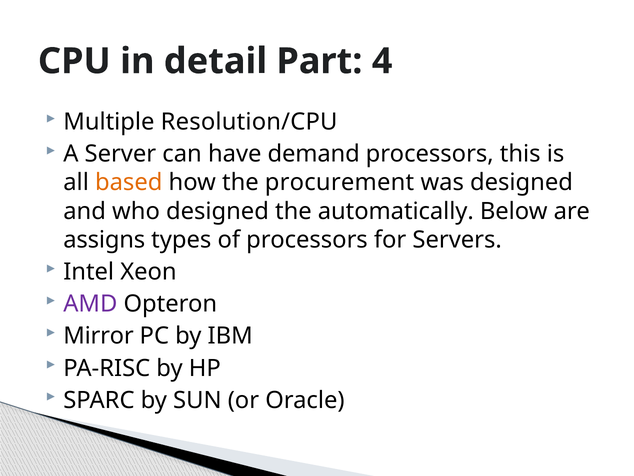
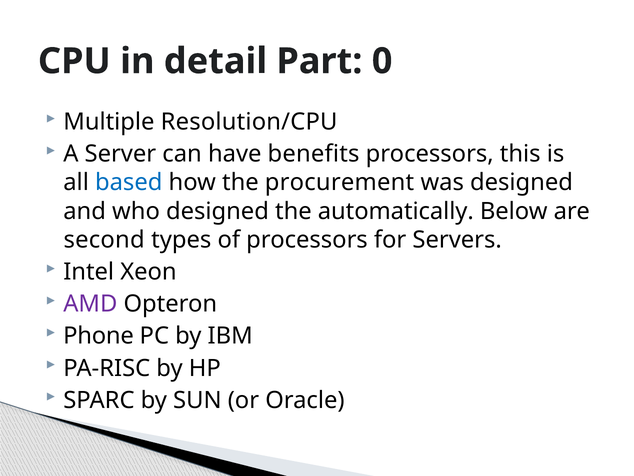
4: 4 -> 0
demand: demand -> benefits
based colour: orange -> blue
assigns: assigns -> second
Mirror: Mirror -> Phone
